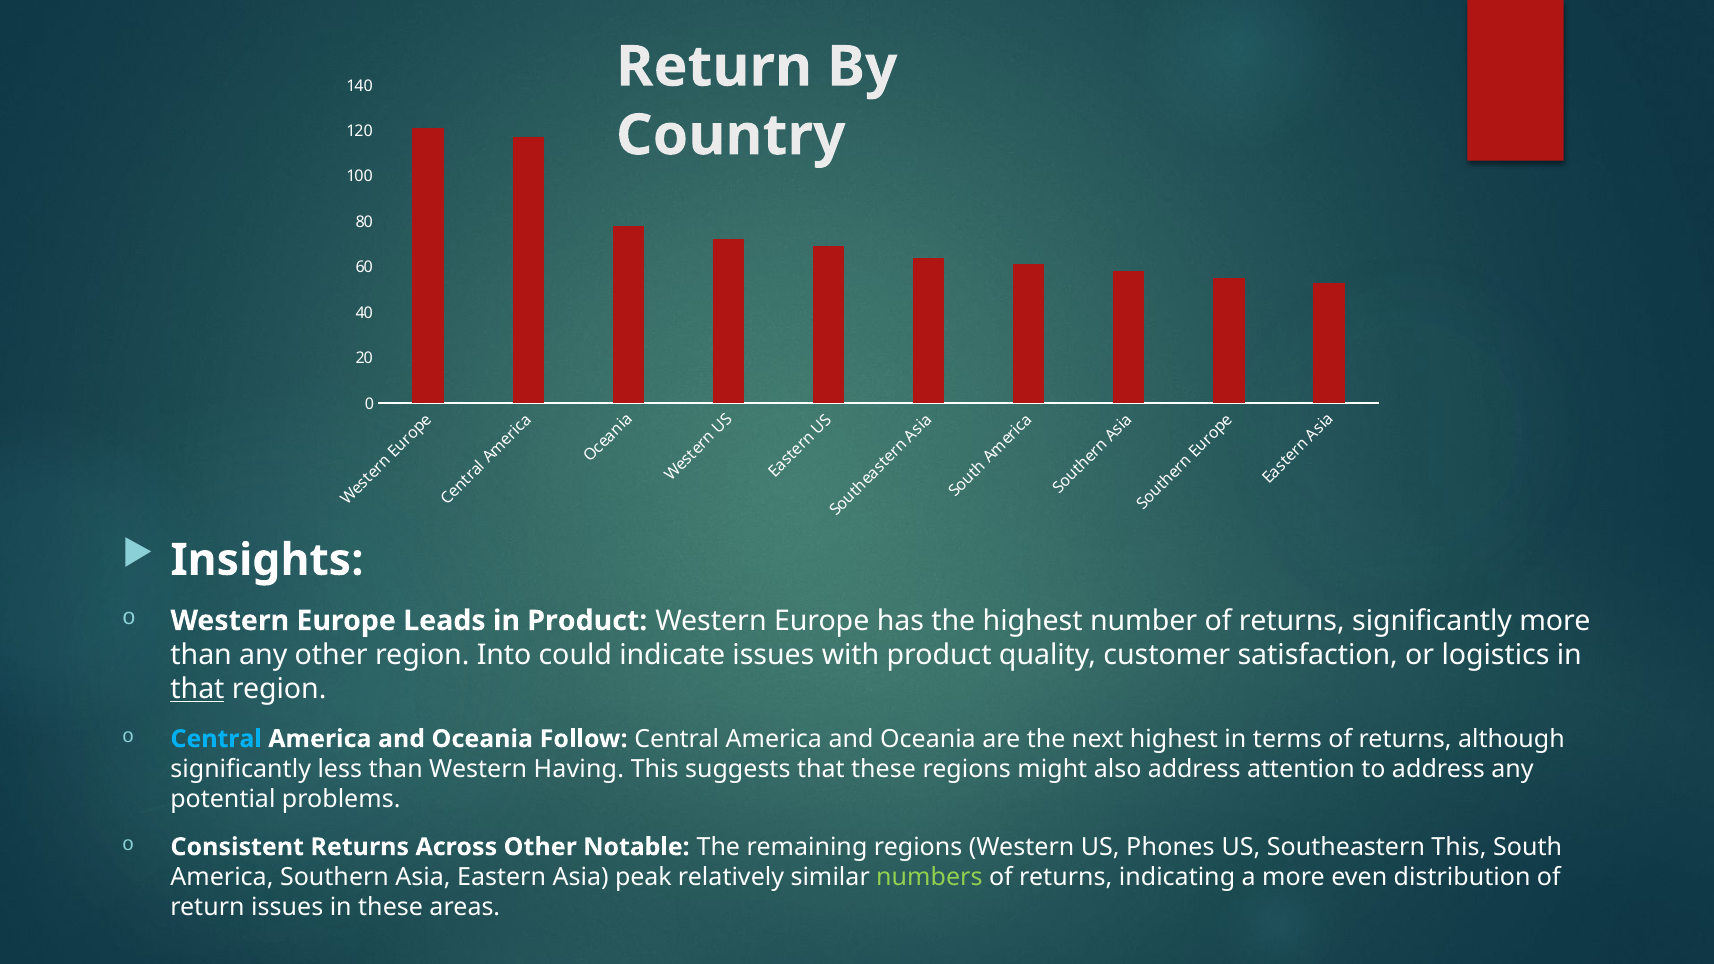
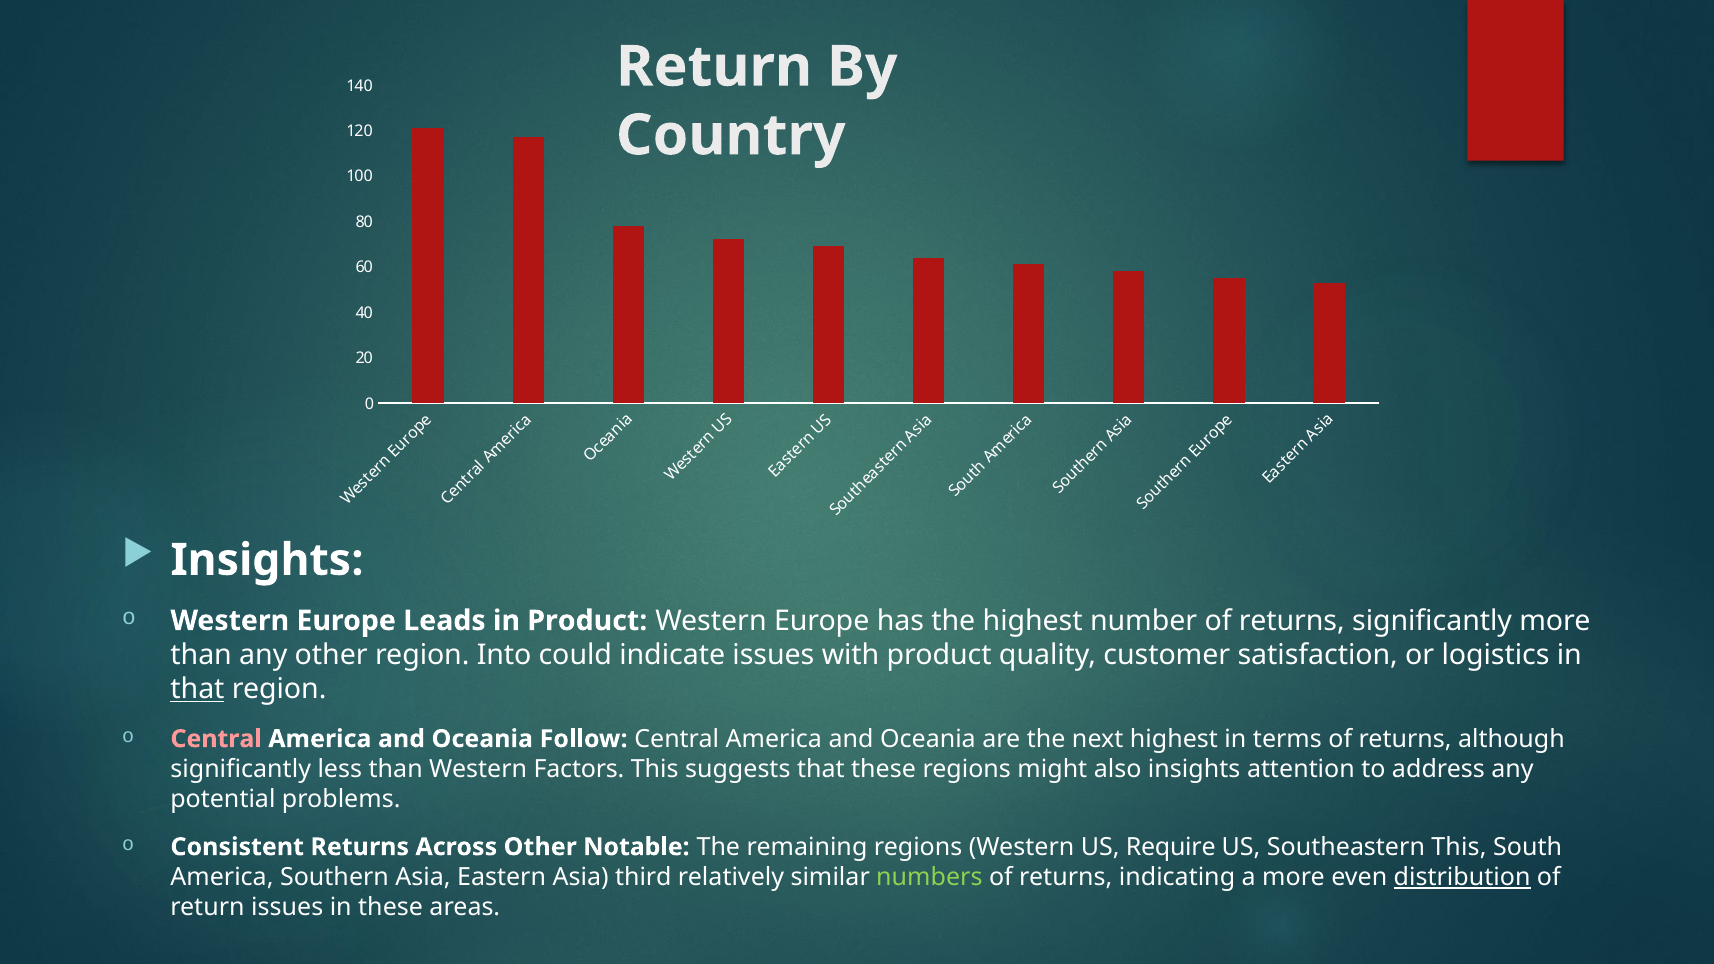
Central at (216, 739) colour: light blue -> pink
Having: Having -> Factors
also address: address -> insights
Phones: Phones -> Require
peak: peak -> third
distribution underline: none -> present
